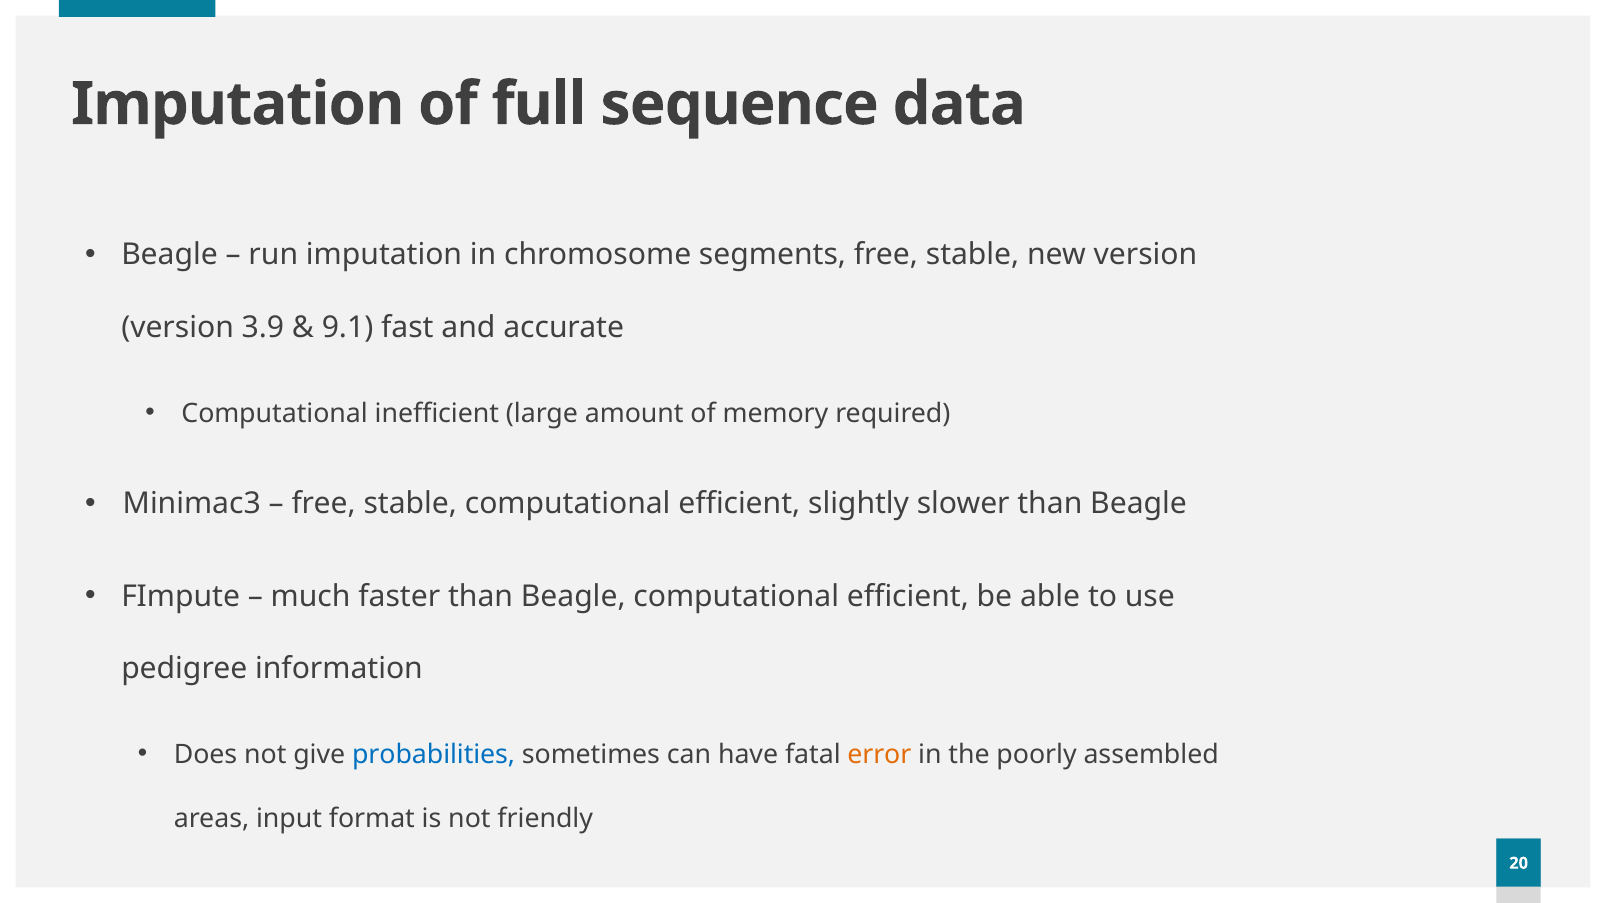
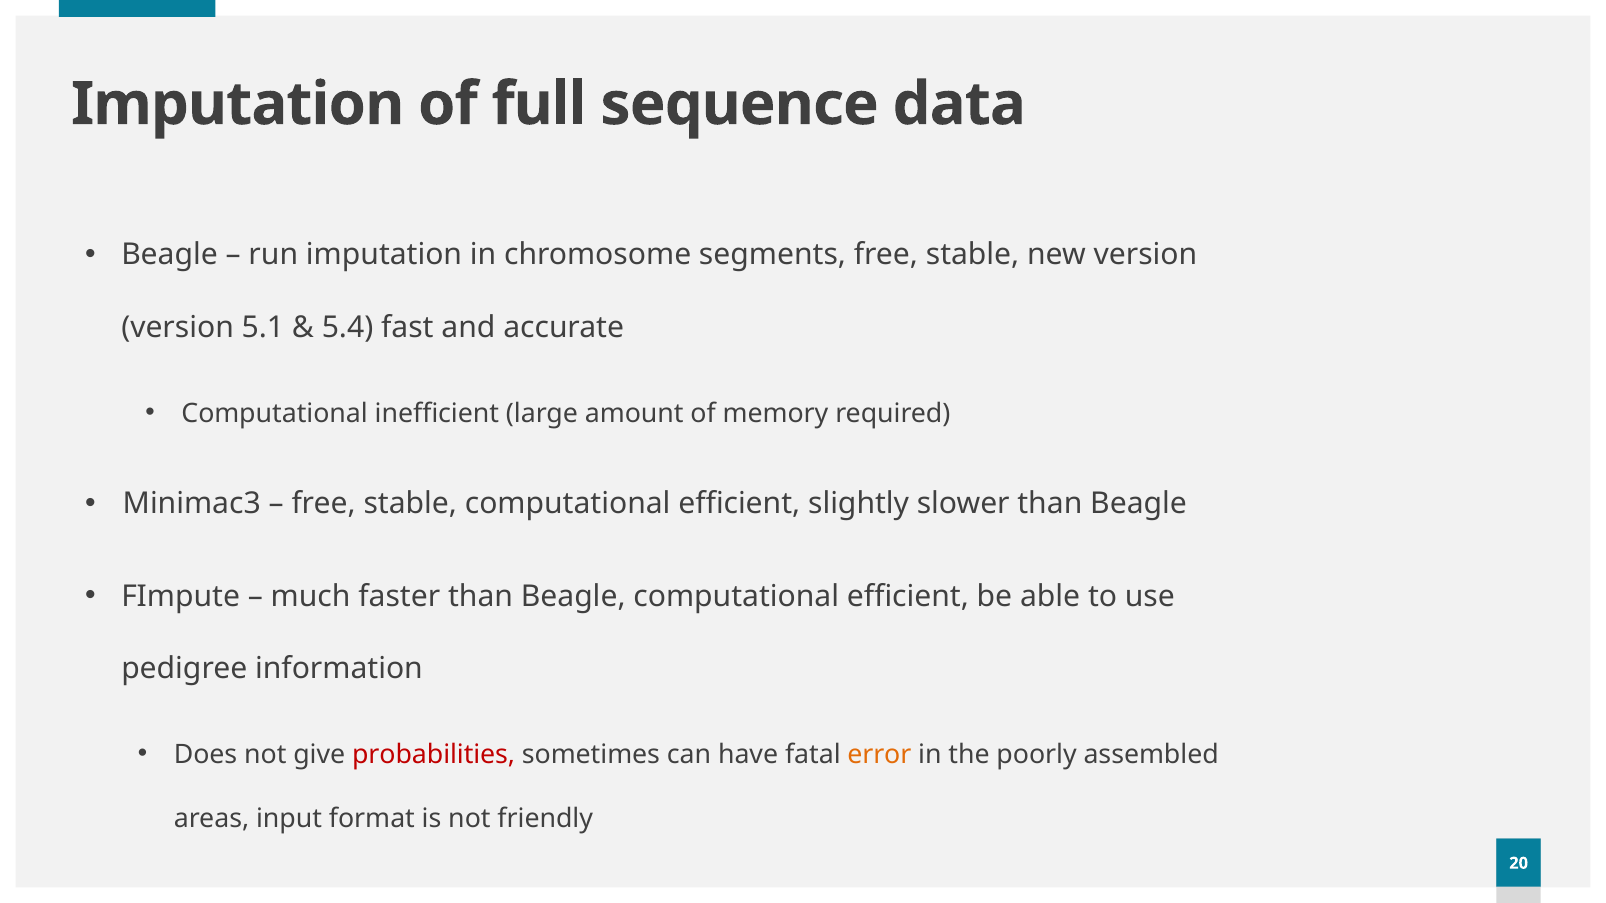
3.9: 3.9 -> 5.1
9.1: 9.1 -> 5.4
probabilities colour: blue -> red
